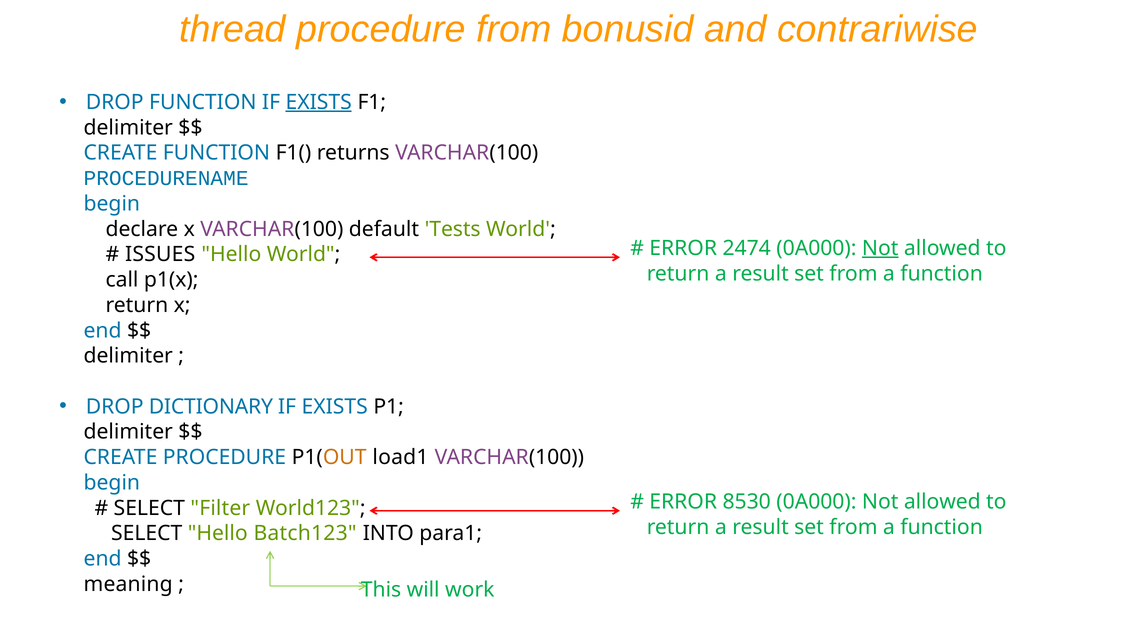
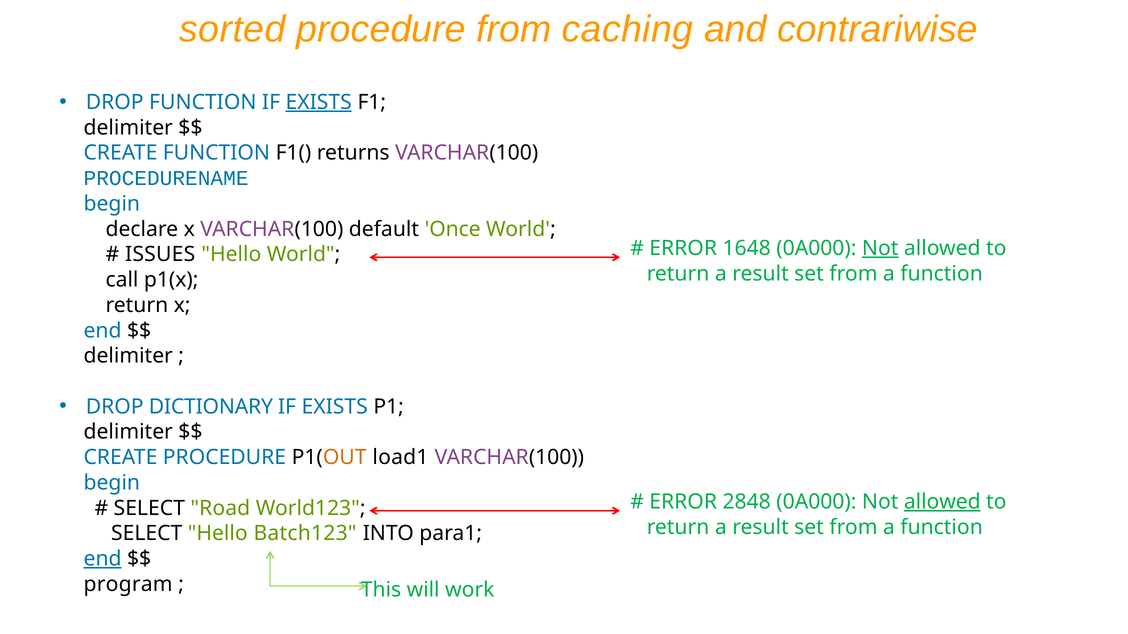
thread: thread -> sorted
bonusid: bonusid -> caching
Tests: Tests -> Once
2474: 2474 -> 1648
8530: 8530 -> 2848
allowed at (942, 502) underline: none -> present
Filter: Filter -> Road
end at (103, 559) underline: none -> present
meaning: meaning -> program
